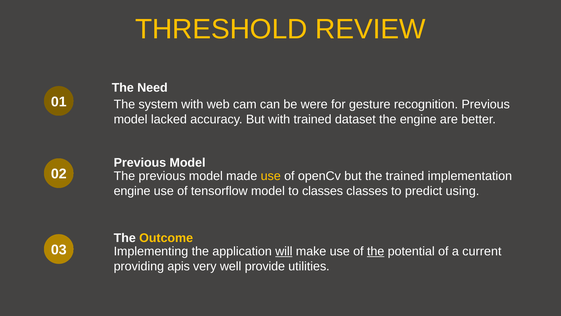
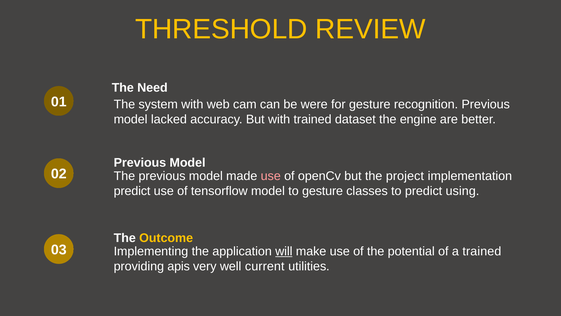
use at (271, 176) colour: yellow -> pink
the trained: trained -> project
engine at (132, 191): engine -> predict
to classes: classes -> gesture
the at (376, 251) underline: present -> none
a current: current -> trained
provide: provide -> current
